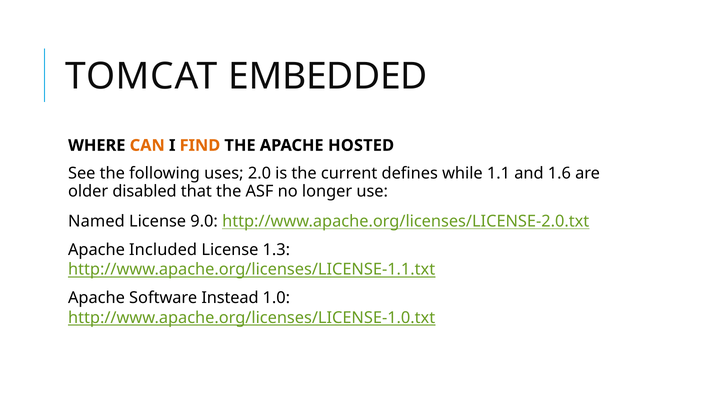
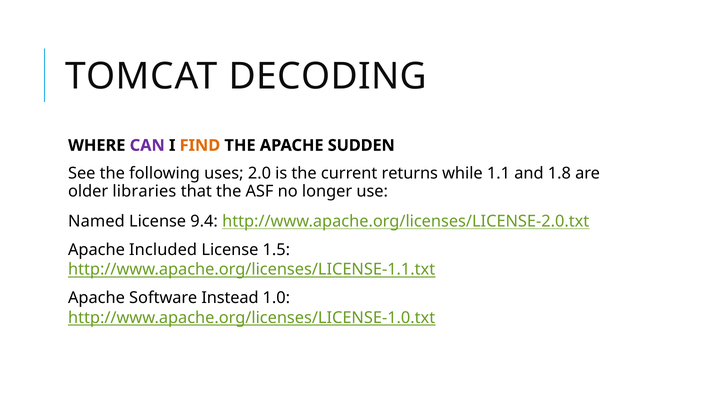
EMBEDDED: EMBEDDED -> DECODING
CAN colour: orange -> purple
HOSTED: HOSTED -> SUDDEN
defines: defines -> returns
1.6: 1.6 -> 1.8
disabled: disabled -> libraries
9.0: 9.0 -> 9.4
1.3: 1.3 -> 1.5
